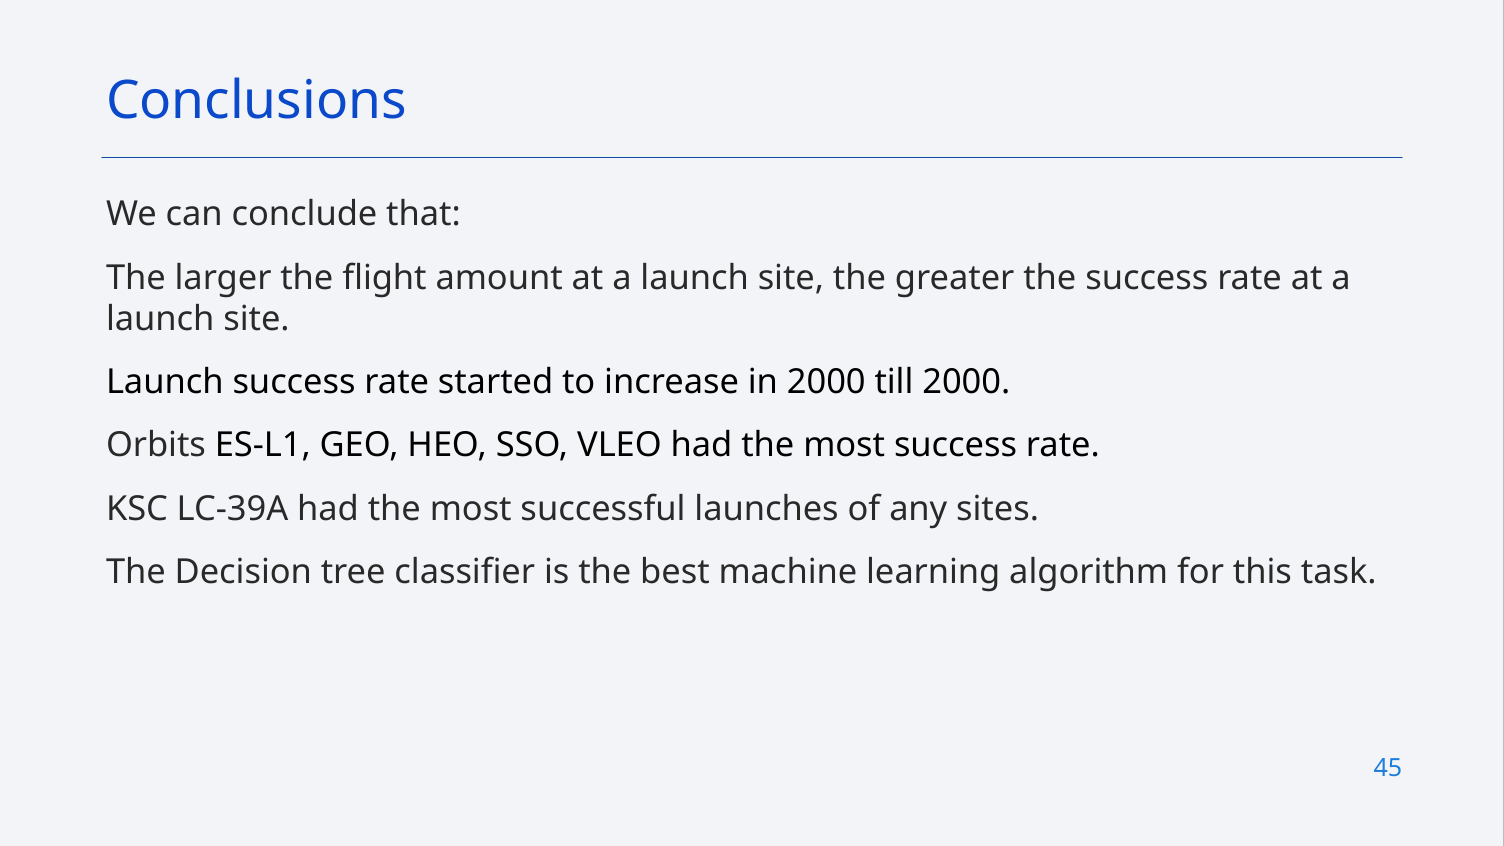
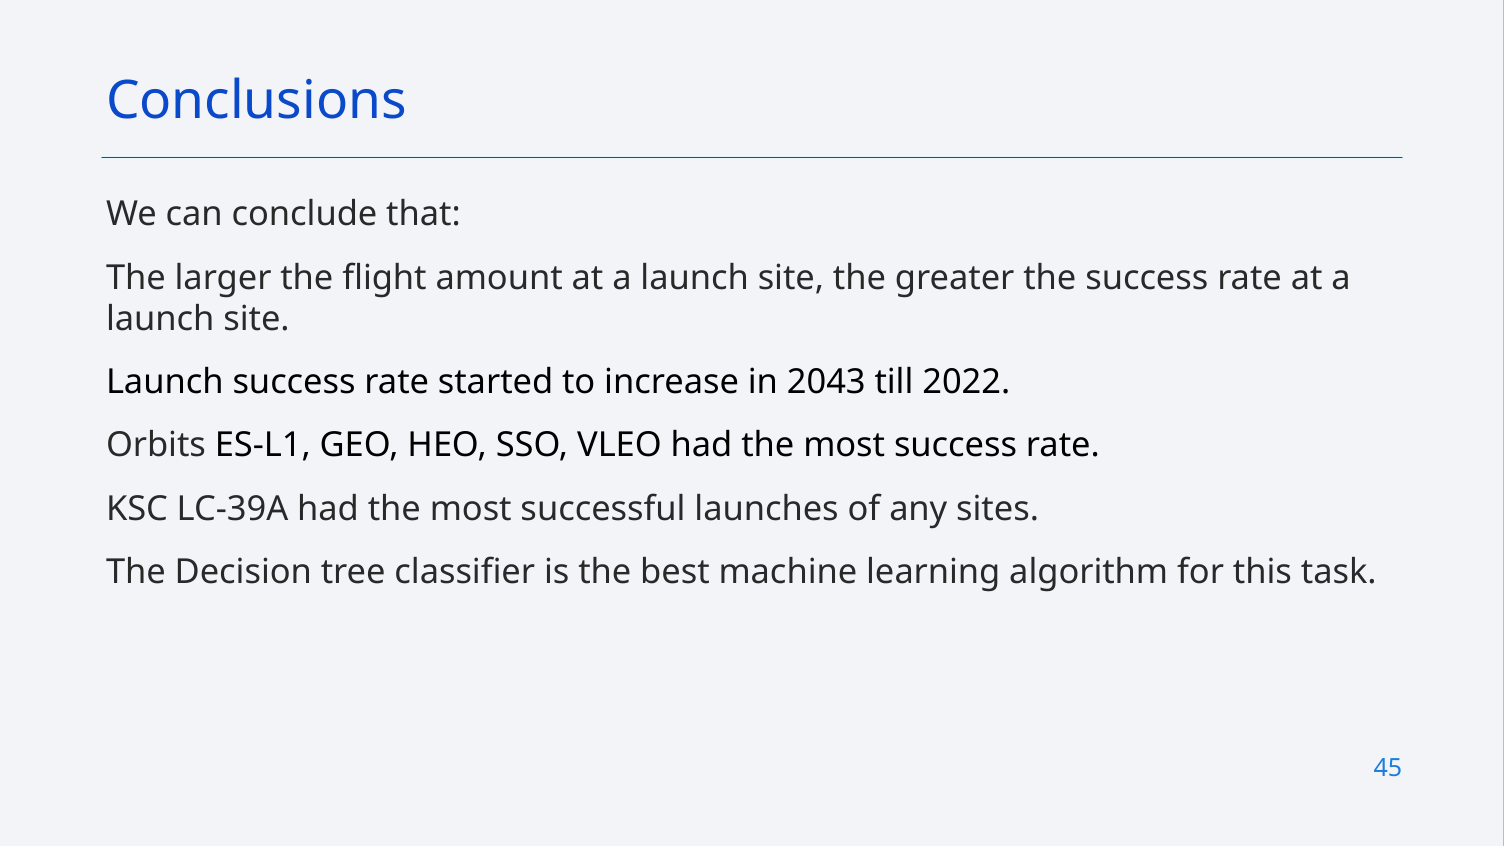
in 2000: 2000 -> 2043
till 2000: 2000 -> 2022
